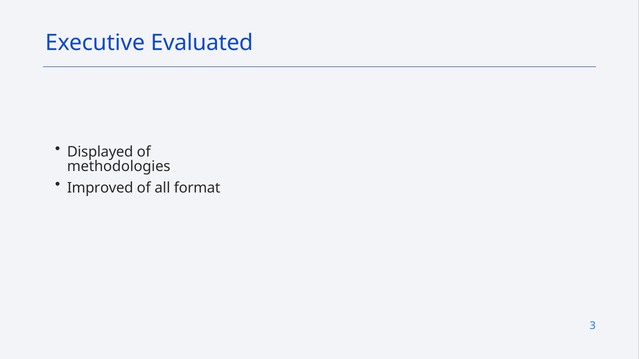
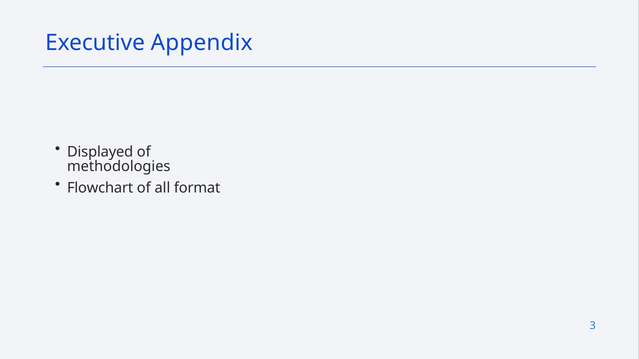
Evaluated: Evaluated -> Appendix
Improved: Improved -> Flowchart
